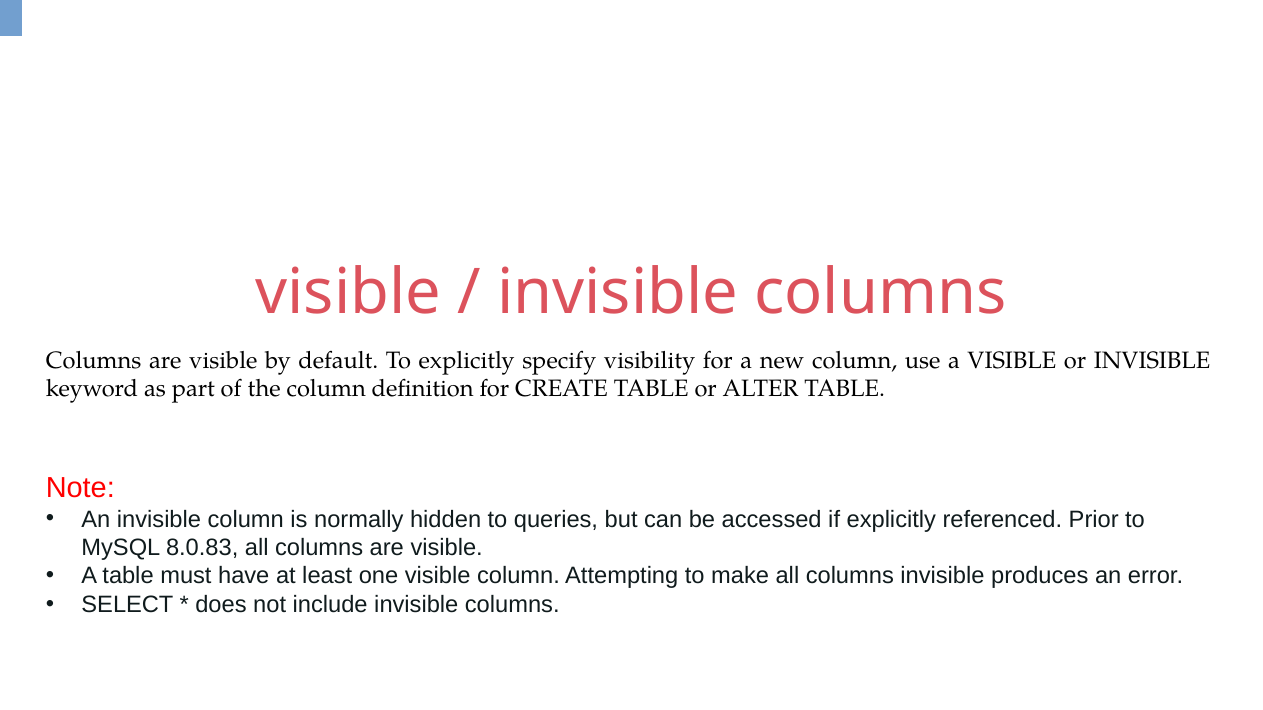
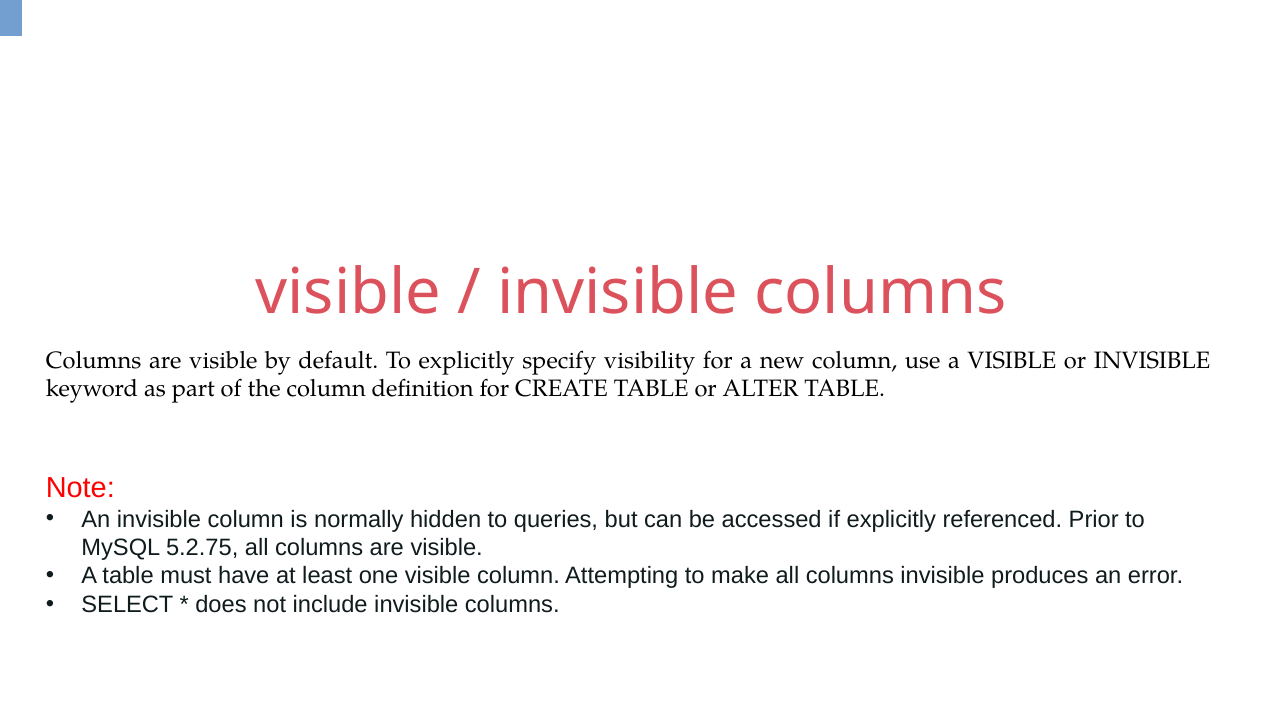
8.0.83: 8.0.83 -> 5.2.75
